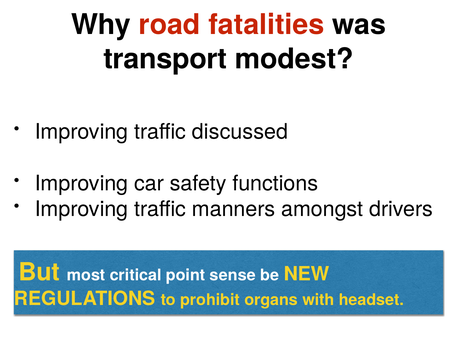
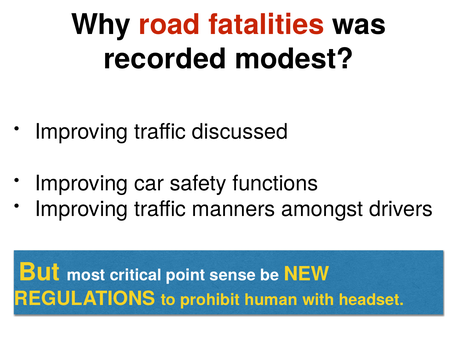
transport: transport -> recorded
organs: organs -> human
